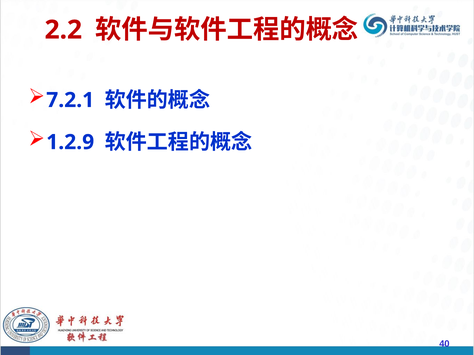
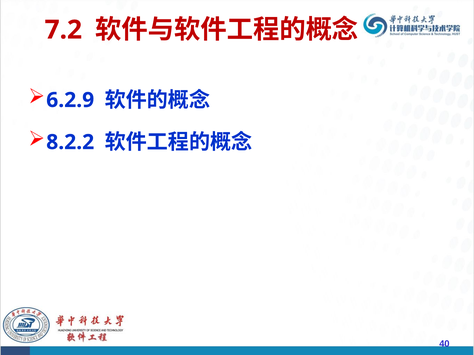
2.2: 2.2 -> 7.2
7.2.1: 7.2.1 -> 6.2.9
1.2.9: 1.2.9 -> 8.2.2
